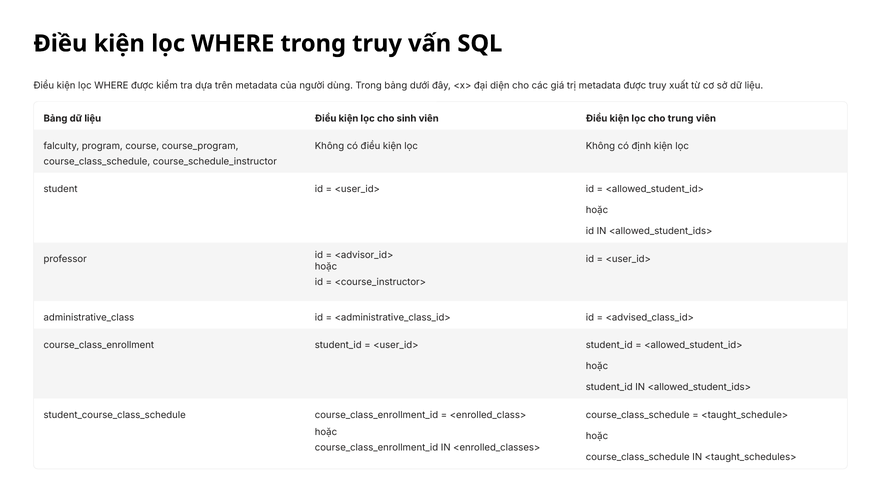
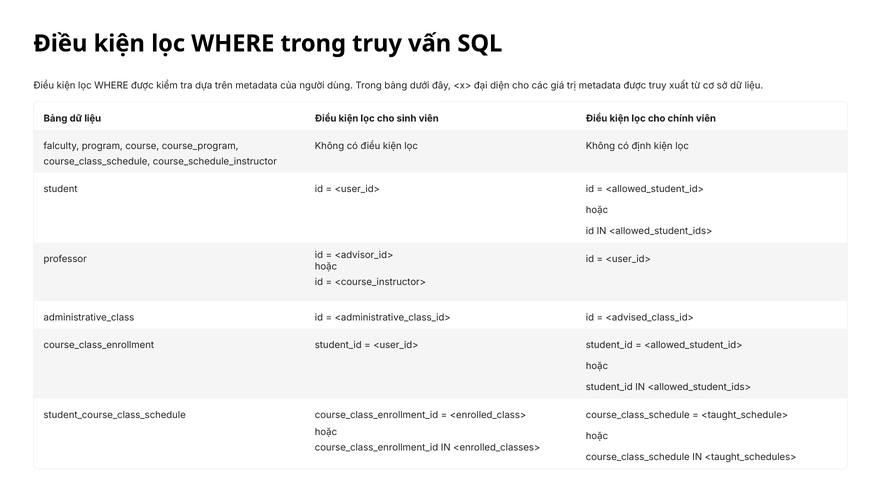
trung: trung -> chính
